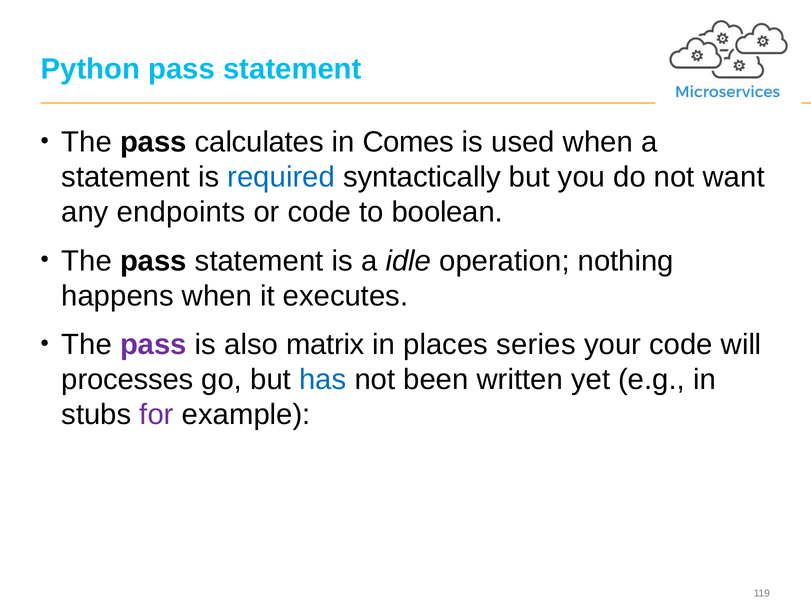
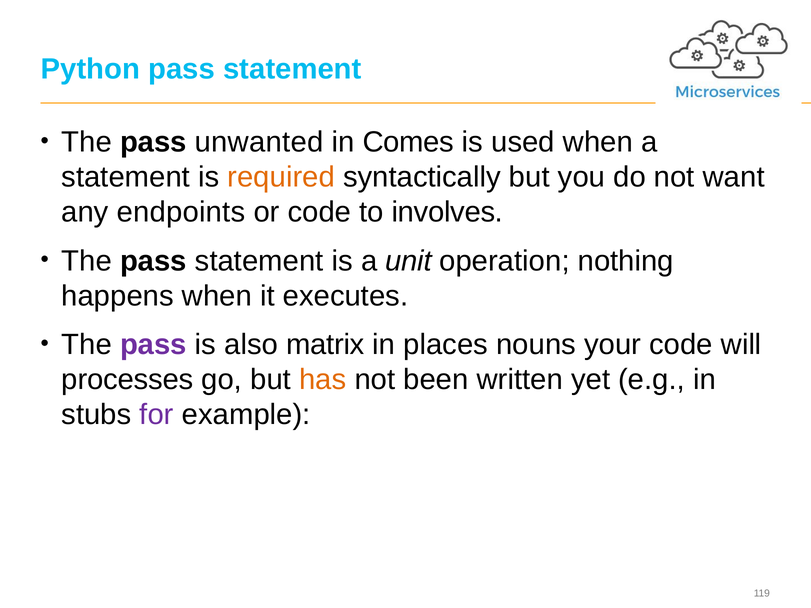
calculates: calculates -> unwanted
required colour: blue -> orange
boolean: boolean -> involves
idle: idle -> unit
series: series -> nouns
has colour: blue -> orange
